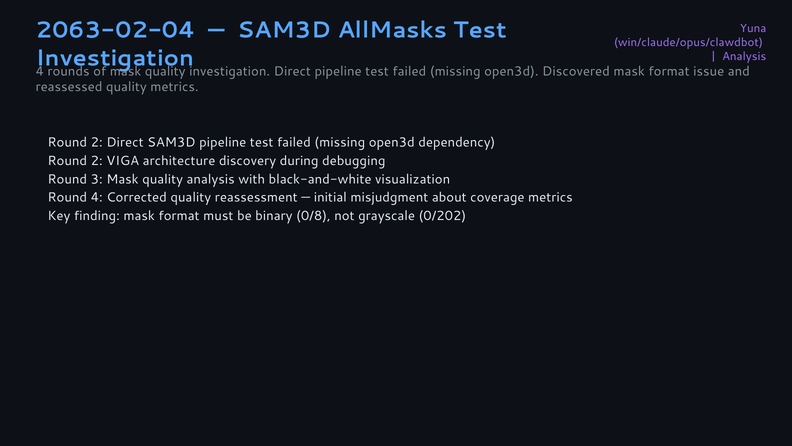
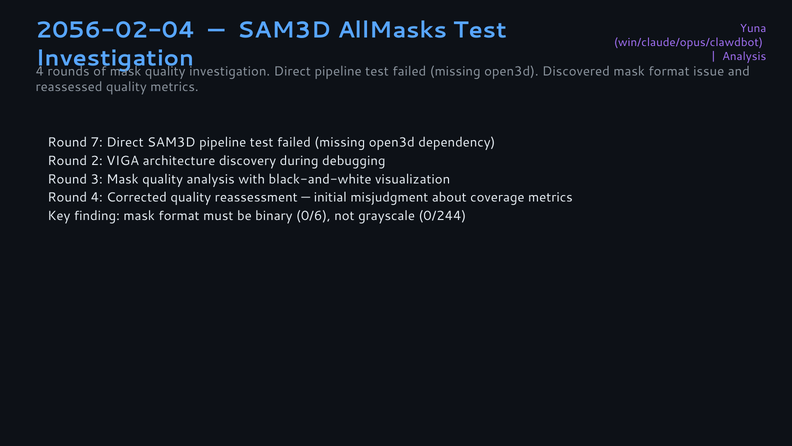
2063-02-04: 2063-02-04 -> 2056-02-04
2 at (97, 142): 2 -> 7
0/8: 0/8 -> 0/6
0/202: 0/202 -> 0/244
